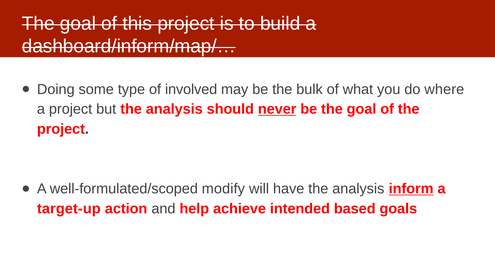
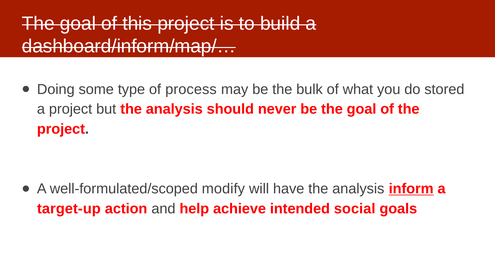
involved: involved -> process
where: where -> stored
never underline: present -> none
based: based -> social
